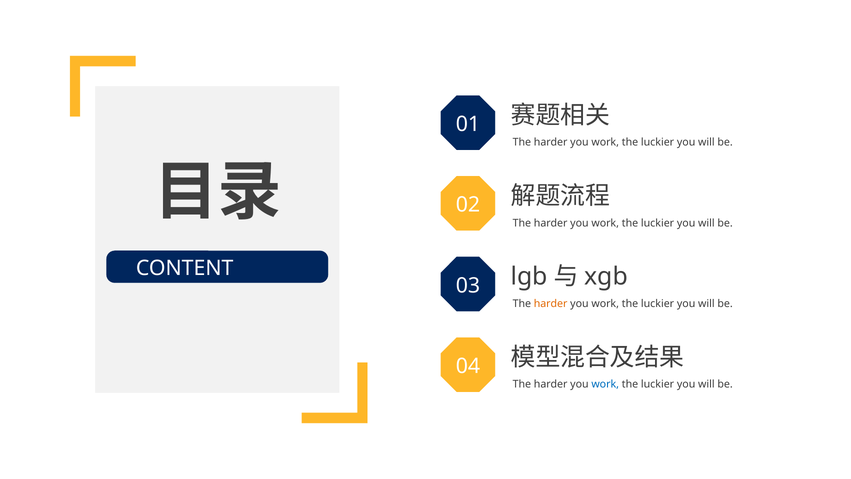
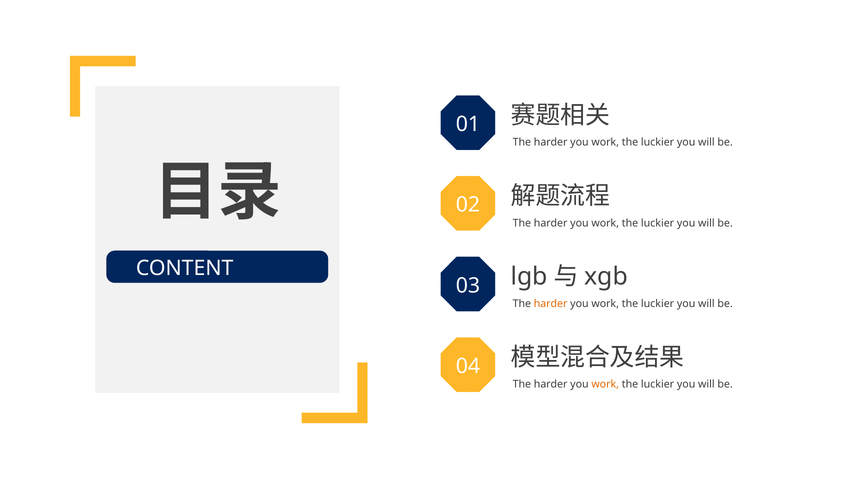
work at (605, 384) colour: blue -> orange
